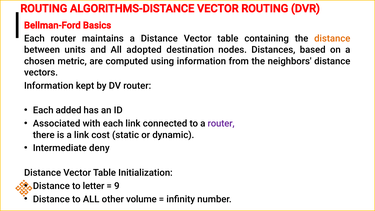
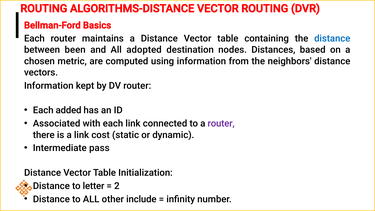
distance at (332, 39) colour: orange -> blue
units: units -> been
deny: deny -> pass
9: 9 -> 2
volume: volume -> include
